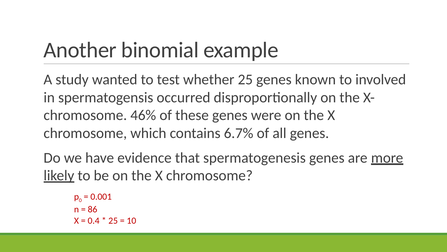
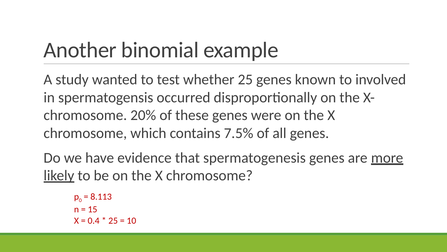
46%: 46% -> 20%
6.7%: 6.7% -> 7.5%
0.001: 0.001 -> 8.113
86: 86 -> 15
